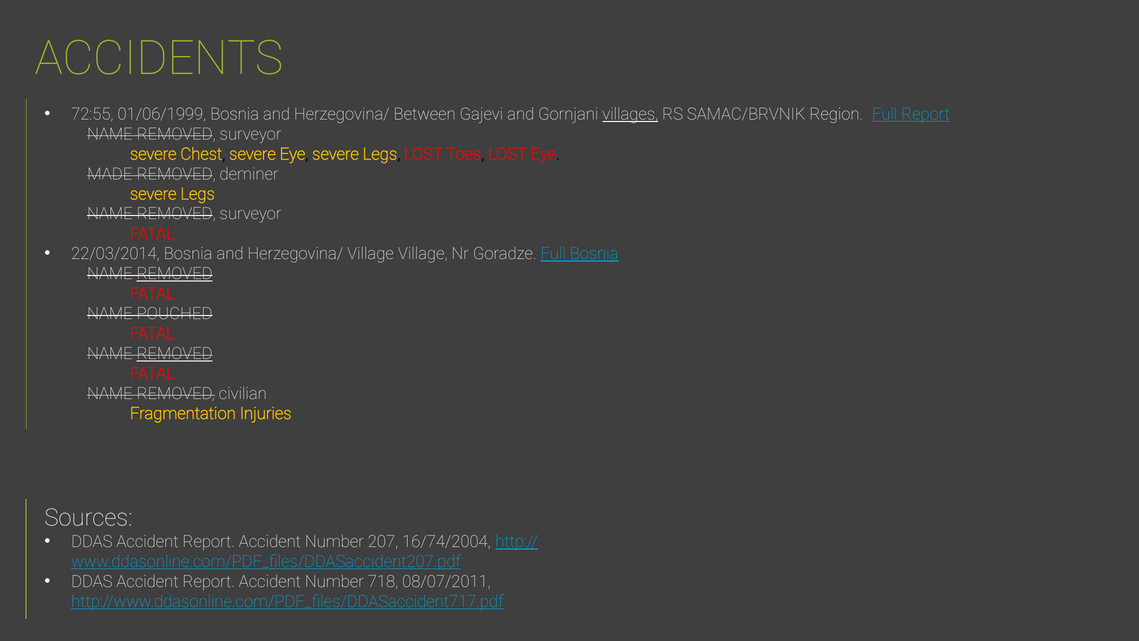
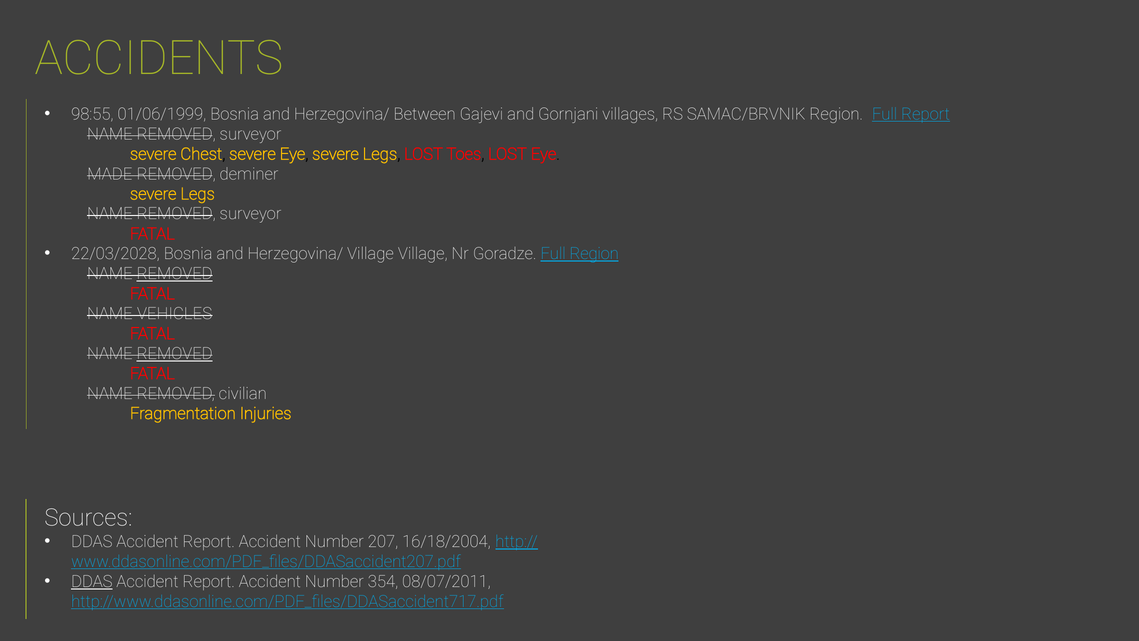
72:55: 72:55 -> 98:55
villages underline: present -> none
22/03/2014: 22/03/2014 -> 22/03/2028
Full Bosnia: Bosnia -> Region
POUCHED: POUCHED -> VEHICLES
16/74/2004: 16/74/2004 -> 16/18/2004
DDAS at (92, 581) underline: none -> present
718: 718 -> 354
